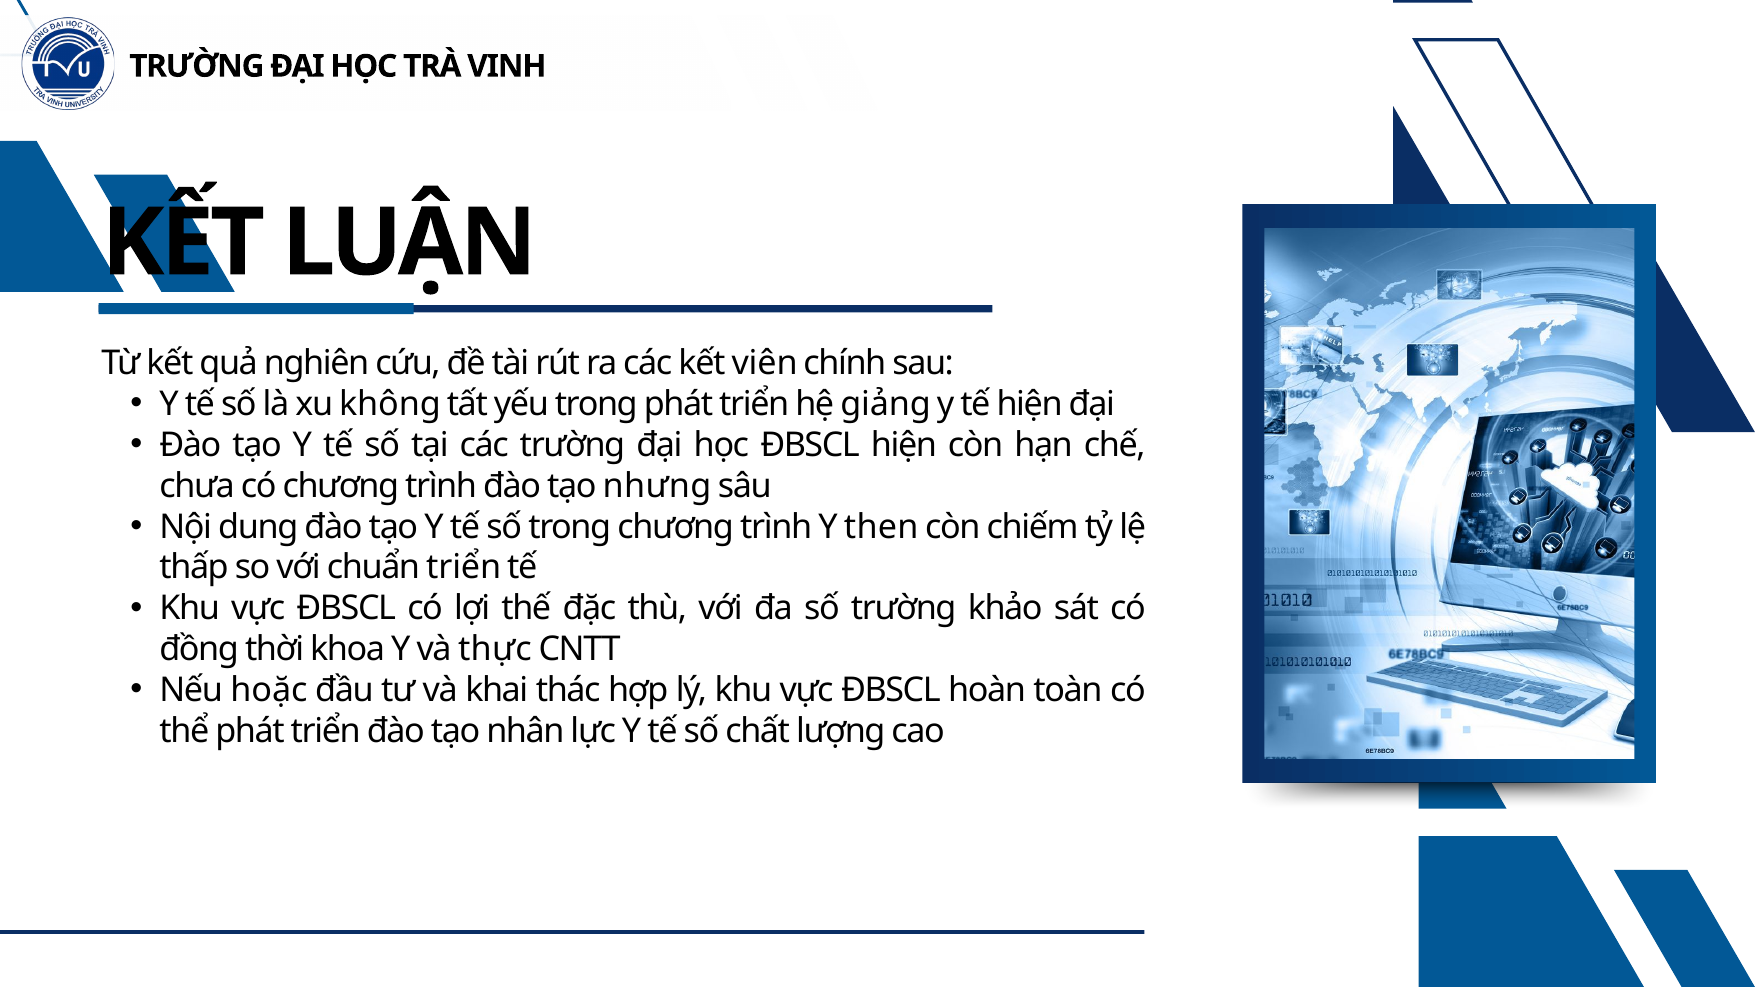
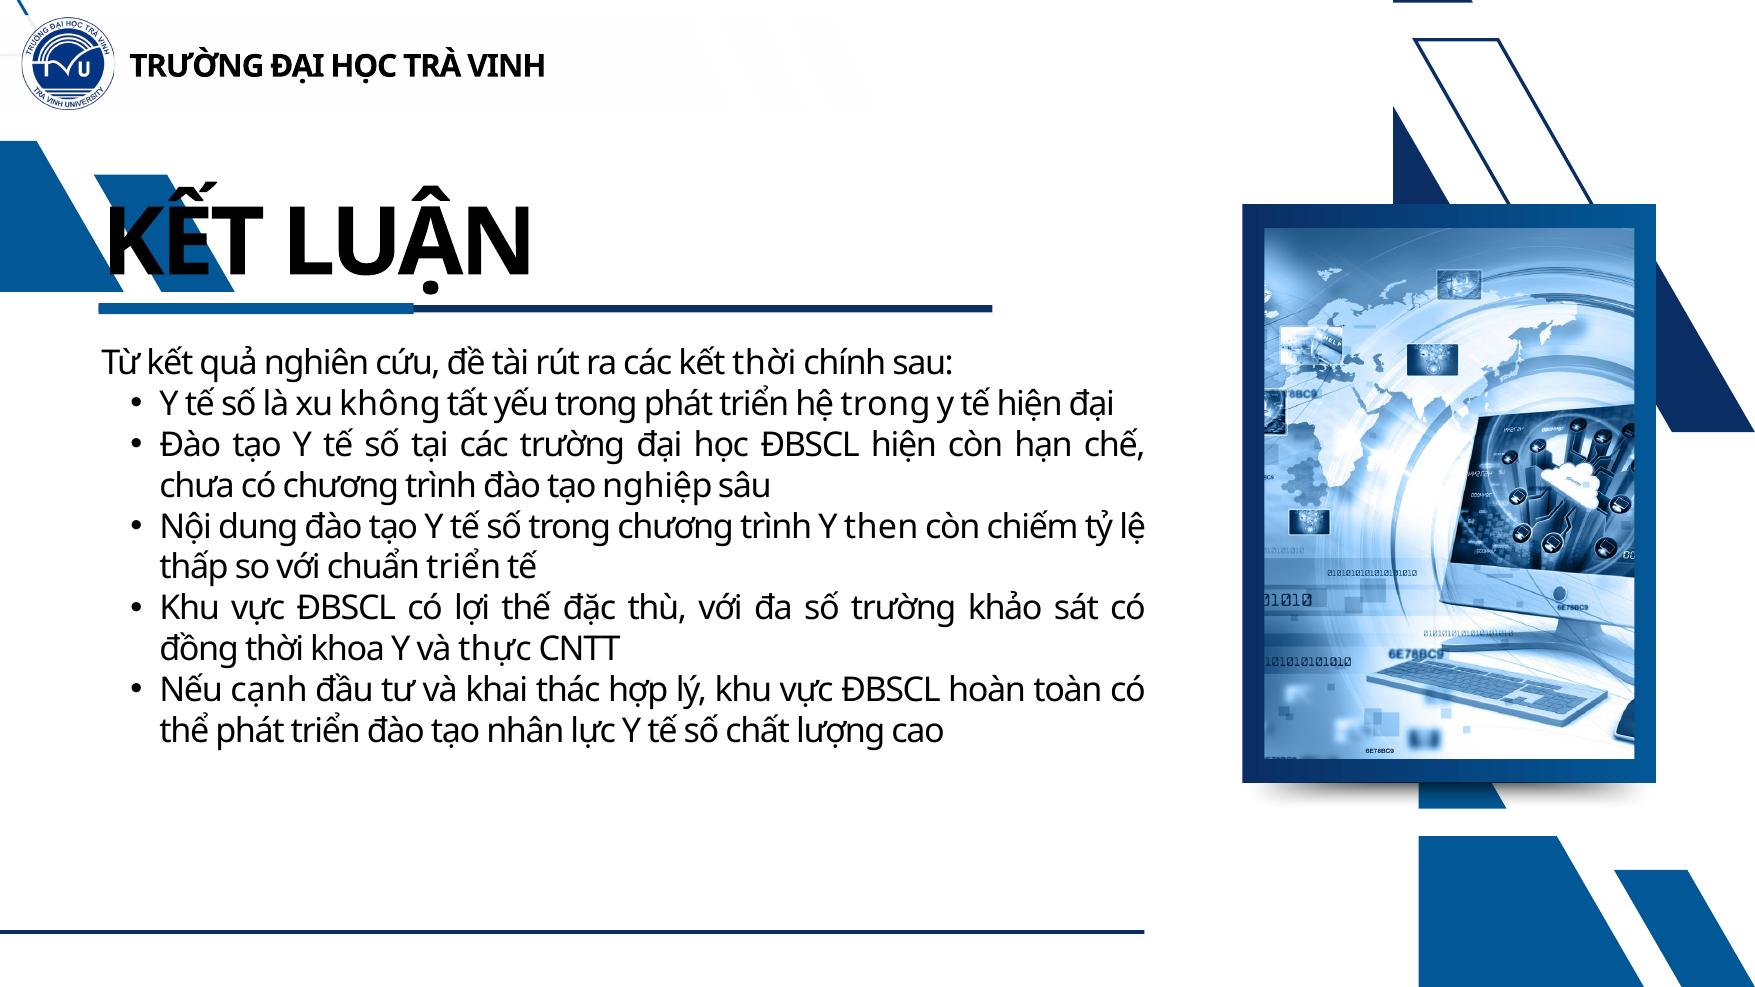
kết viên: viên -> thời
hệ giảng: giảng -> trong
nhưng: nhưng -> nghiệp
hoặc: hoặc -> cạnh
